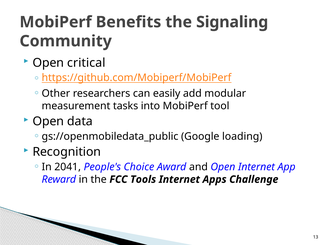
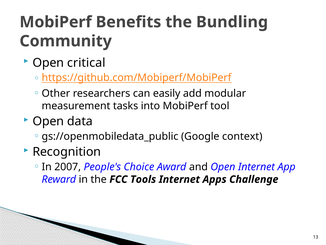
Signaling: Signaling -> Bundling
loading: loading -> context
2041: 2041 -> 2007
